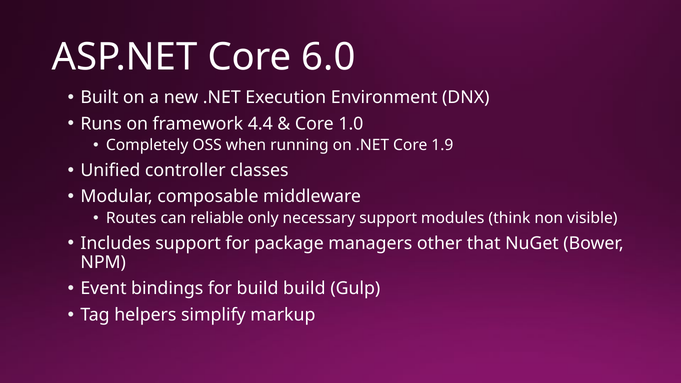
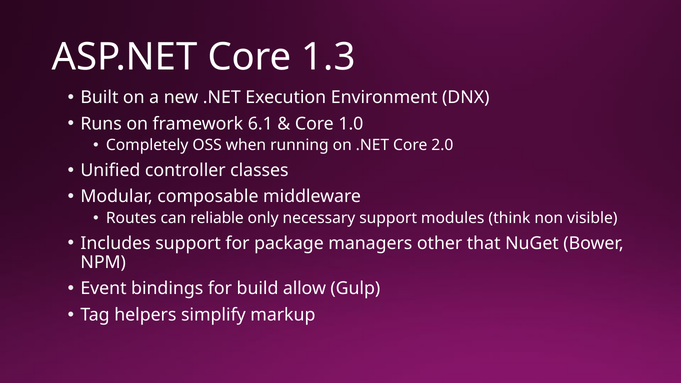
6.0: 6.0 -> 1.3
4.4: 4.4 -> 6.1
1.9: 1.9 -> 2.0
build build: build -> allow
